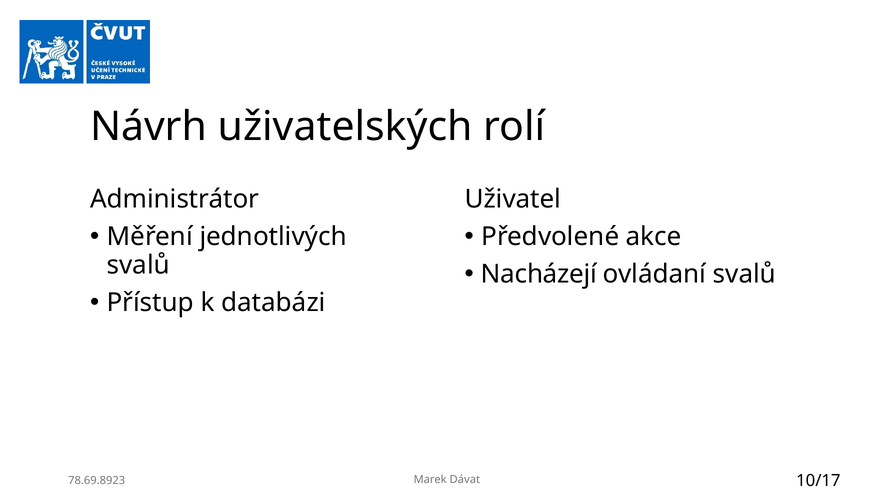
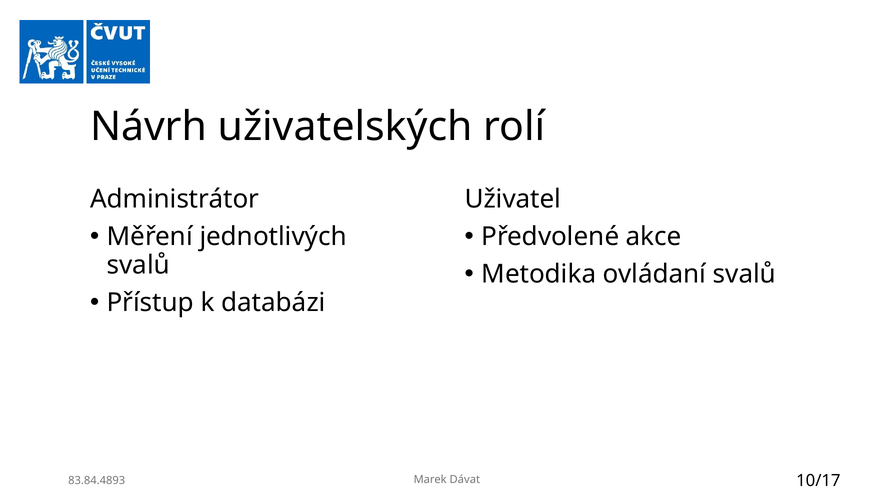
Nacházejí: Nacházejí -> Metodika
78.69.8923: 78.69.8923 -> 83.84.4893
